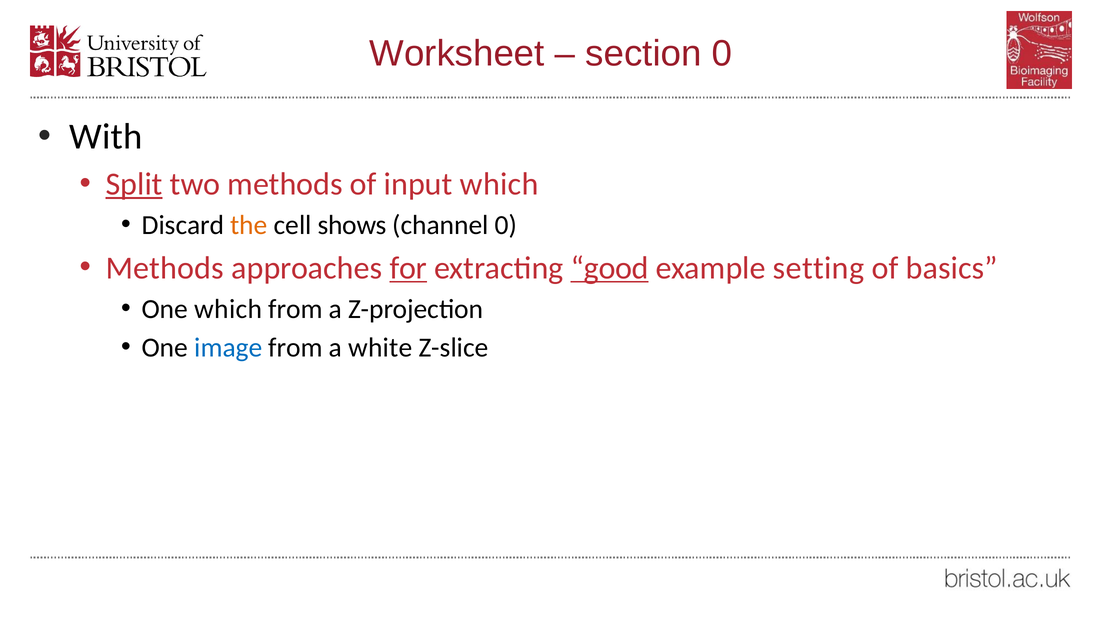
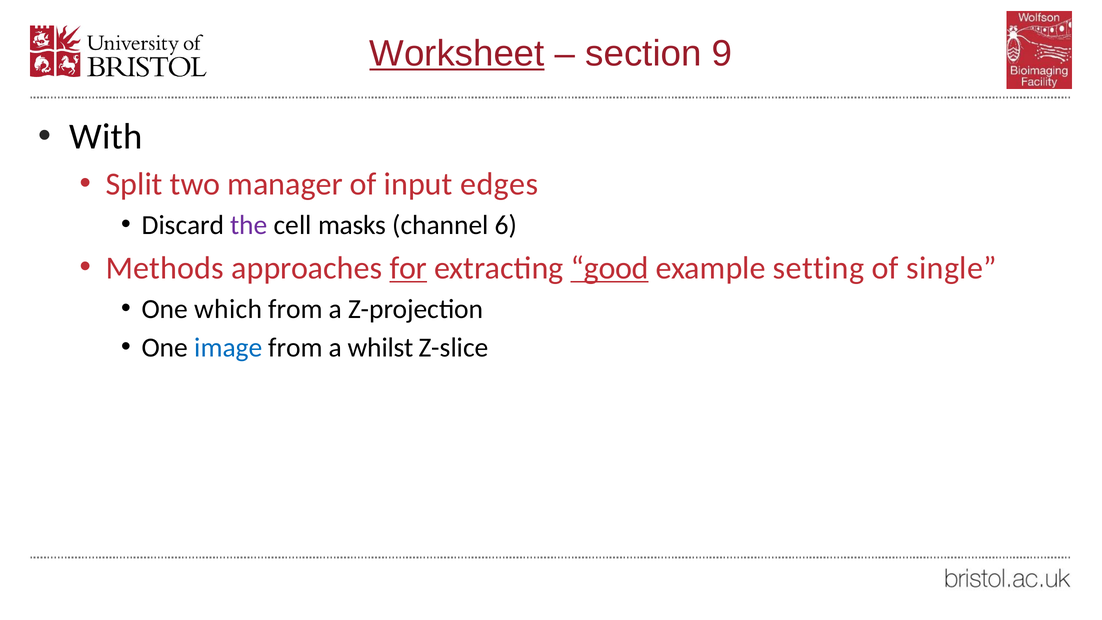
Worksheet underline: none -> present
section 0: 0 -> 9
Split underline: present -> none
two methods: methods -> manager
input which: which -> edges
the colour: orange -> purple
shows: shows -> masks
channel 0: 0 -> 6
basics: basics -> single
white: white -> whilst
